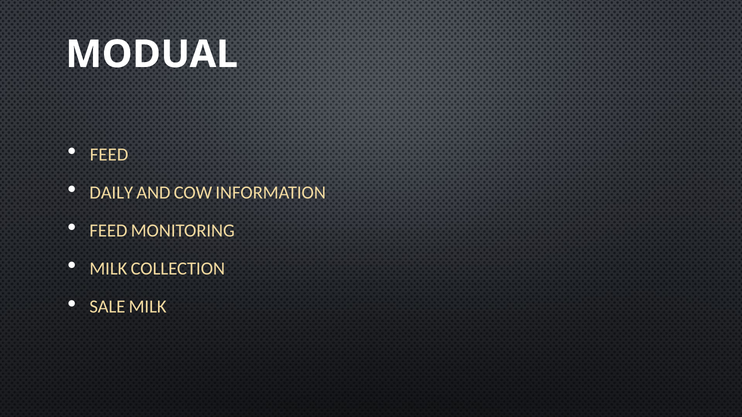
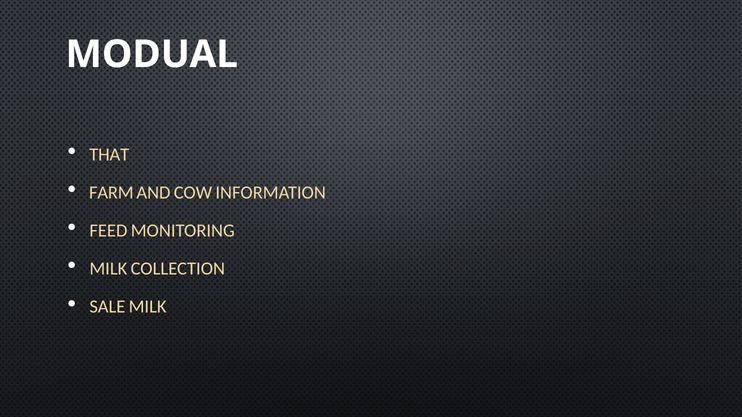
FEED at (109, 155): FEED -> THAT
DAILY: DAILY -> FARM
